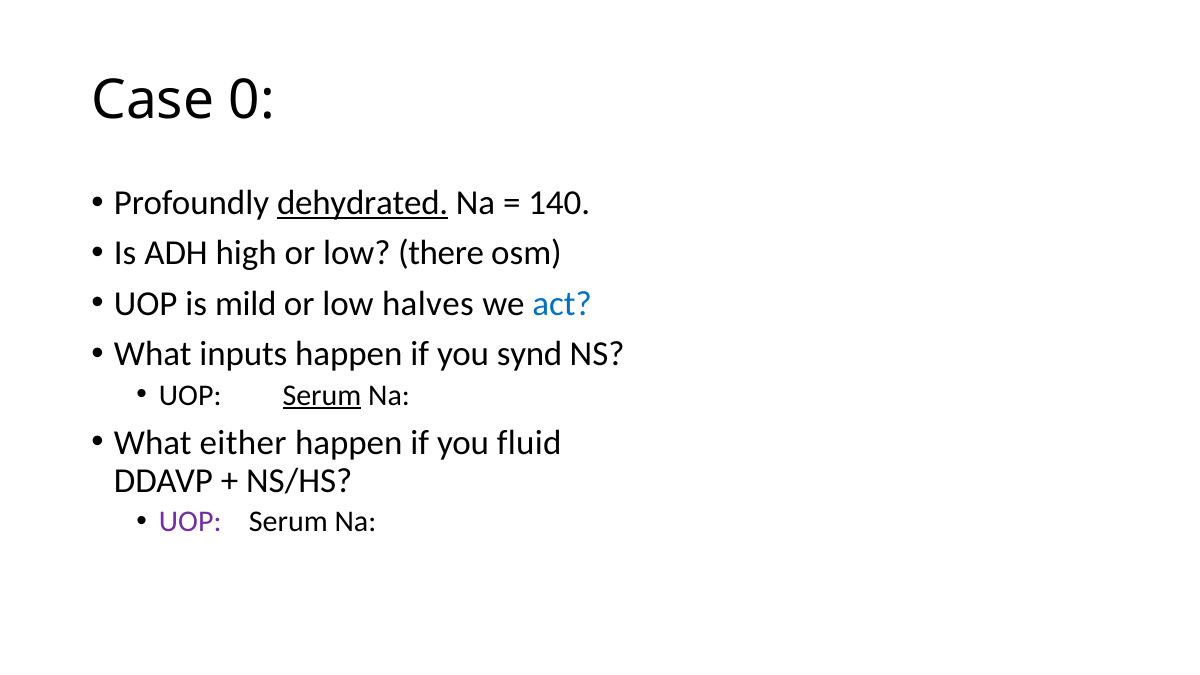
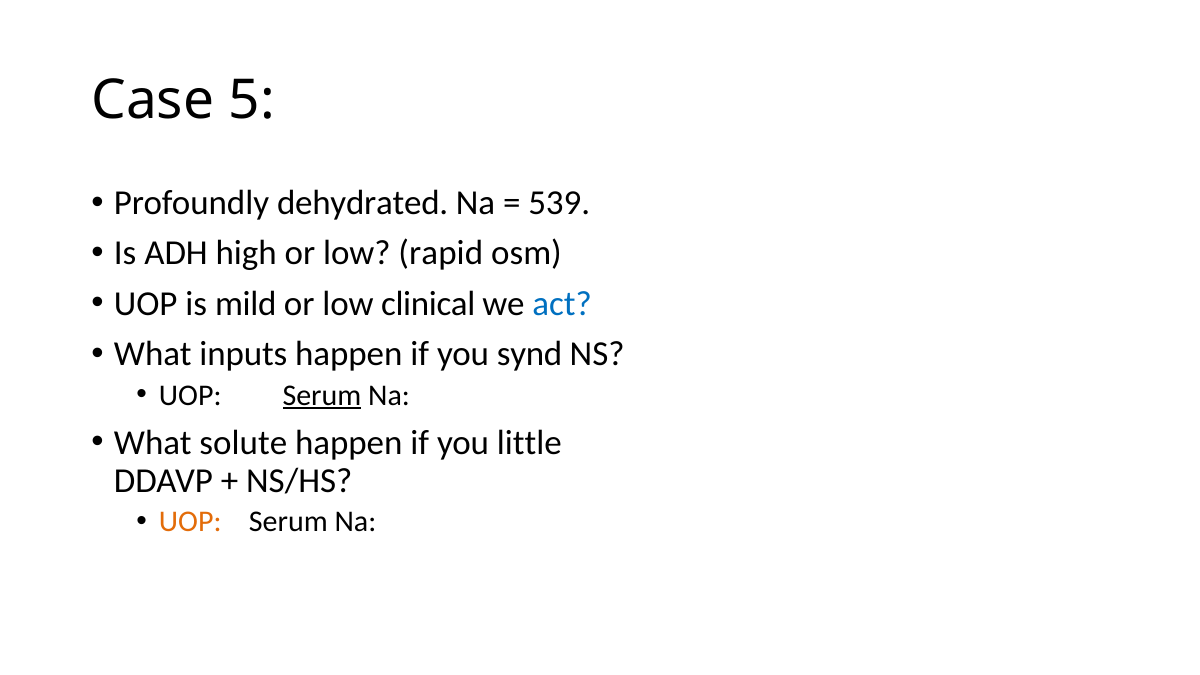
0: 0 -> 5
dehydrated underline: present -> none
140: 140 -> 539
there: there -> rapid
halves: halves -> clinical
either: either -> solute
fluid: fluid -> little
UOP at (190, 522) colour: purple -> orange
